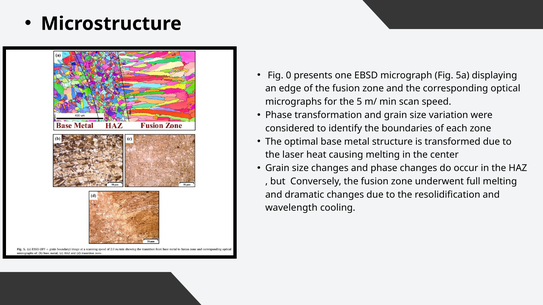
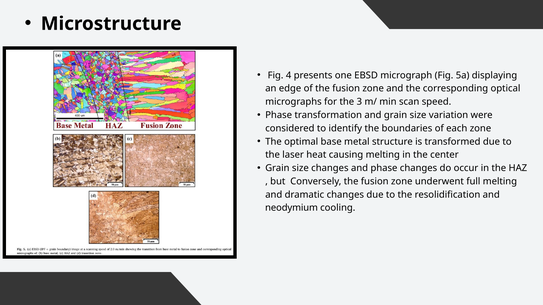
0: 0 -> 4
5: 5 -> 3
wavelength: wavelength -> neodymium
